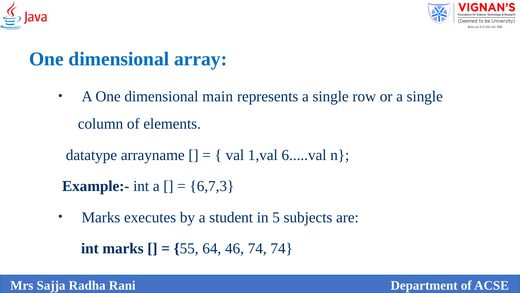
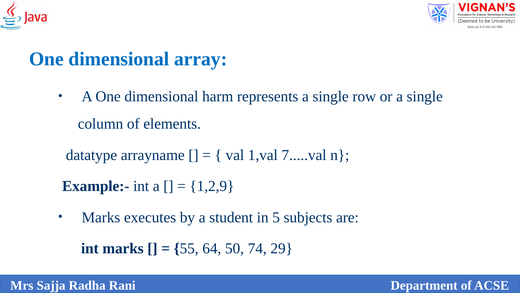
main: main -> harm
6.....val: 6.....val -> 7.....val
6,7,3: 6,7,3 -> 1,2,9
46: 46 -> 50
74 74: 74 -> 29
